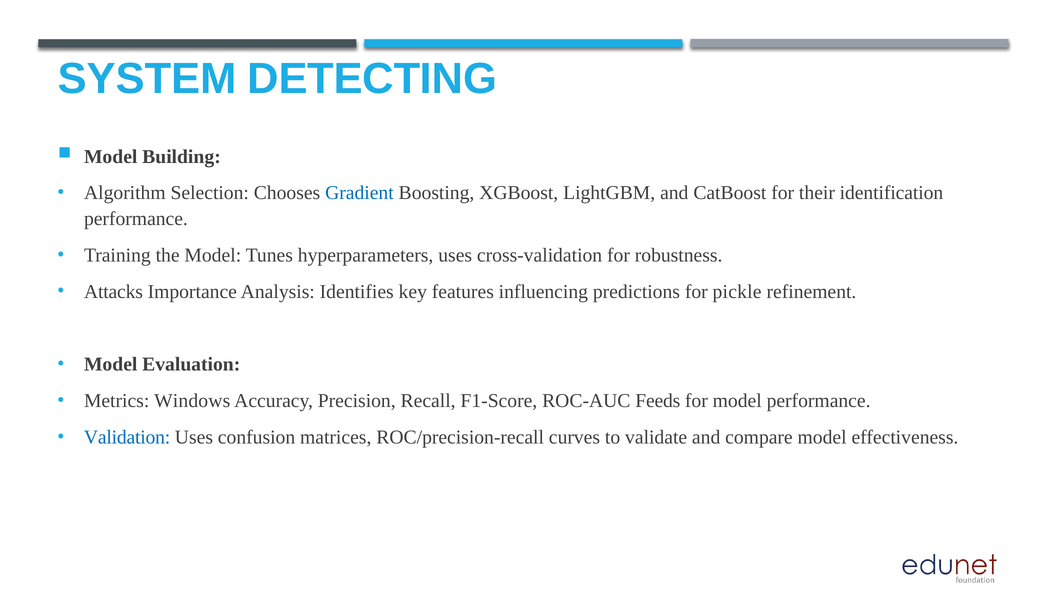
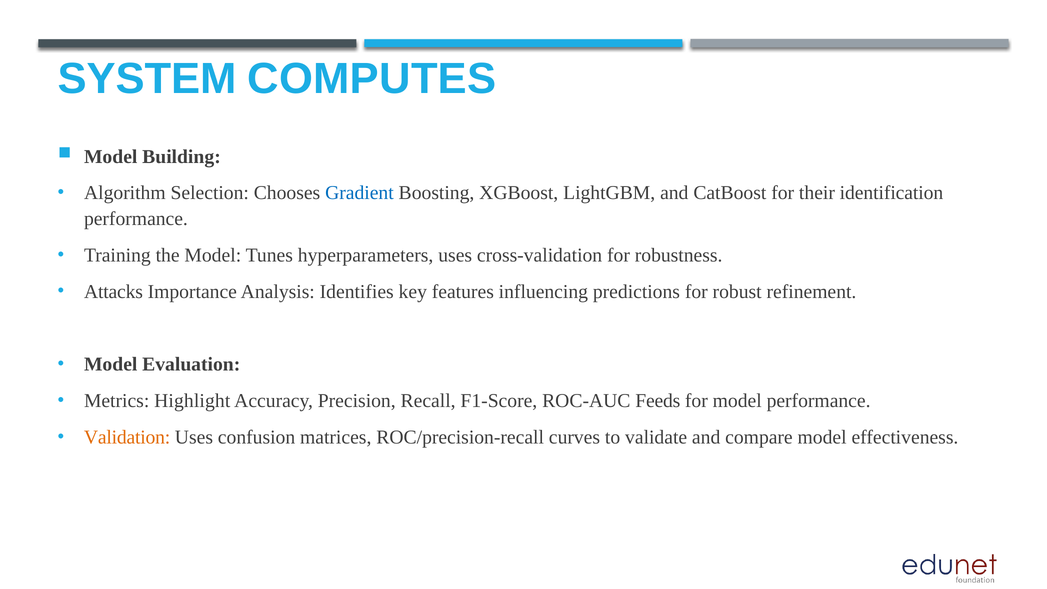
DETECTING: DETECTING -> COMPUTES
pickle: pickle -> robust
Windows: Windows -> Highlight
Validation colour: blue -> orange
